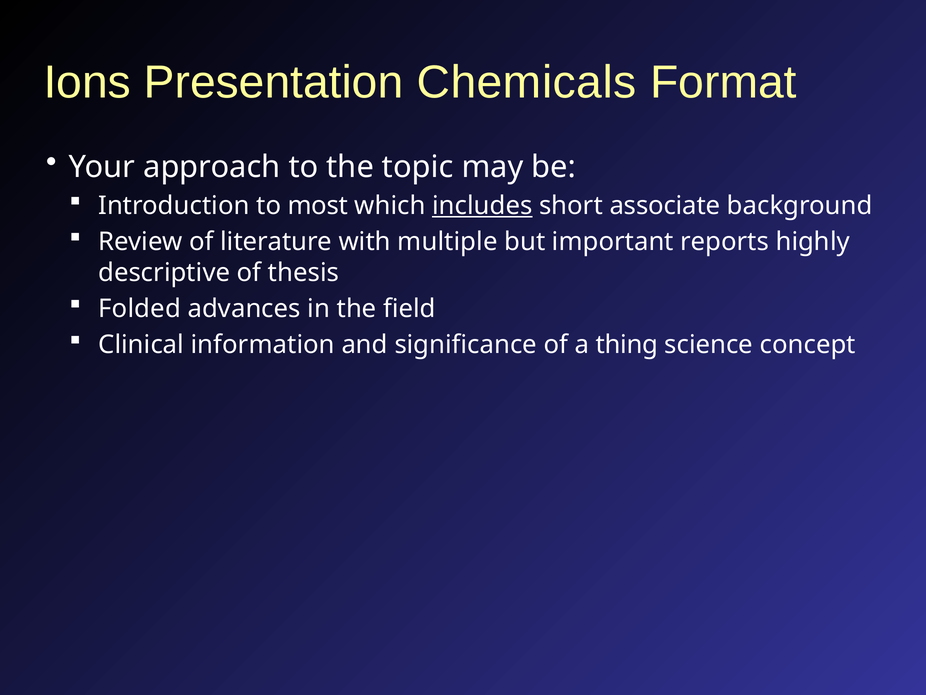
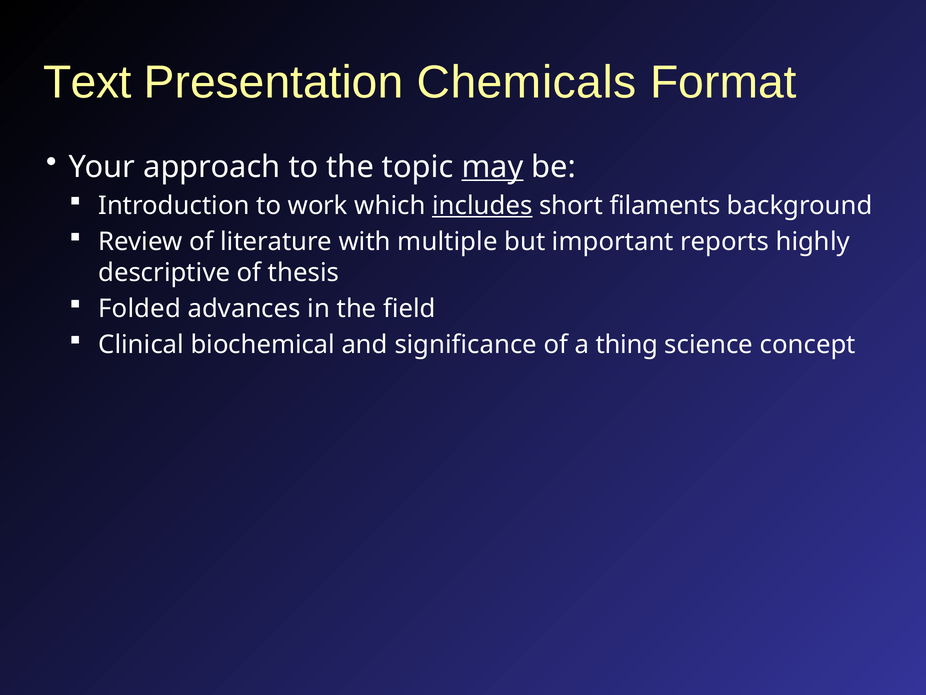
Ions: Ions -> Text
may underline: none -> present
most: most -> work
associate: associate -> filaments
information: information -> biochemical
